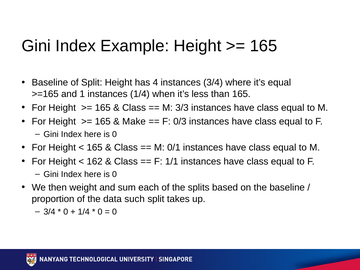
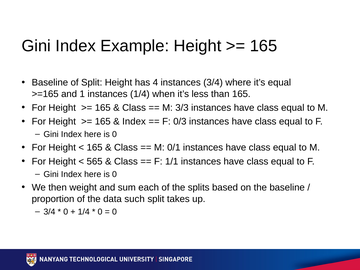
Make at (134, 122): Make -> Index
162: 162 -> 565
